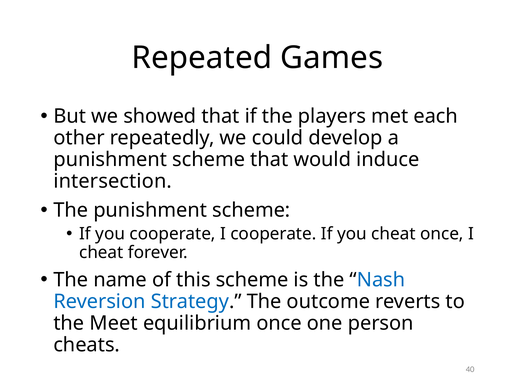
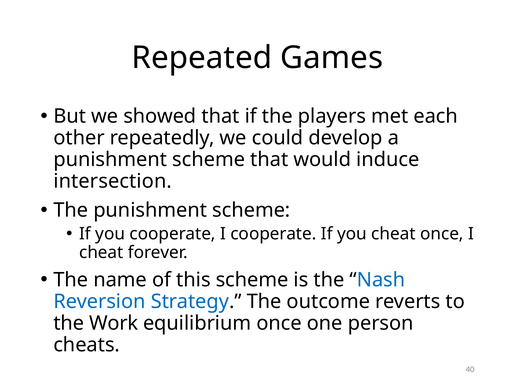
Meet: Meet -> Work
